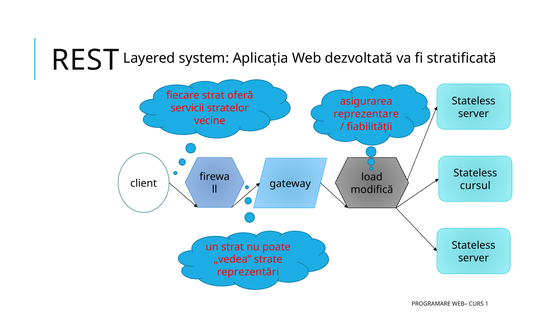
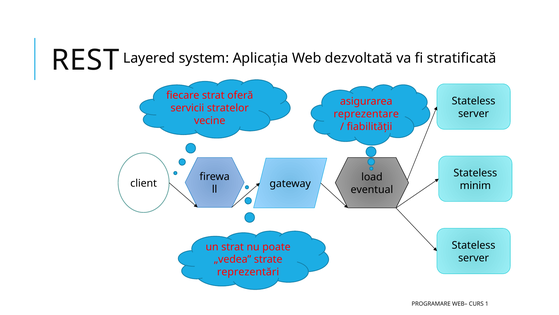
cursul: cursul -> minim
modifică: modifică -> eventual
